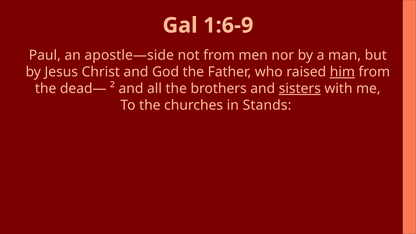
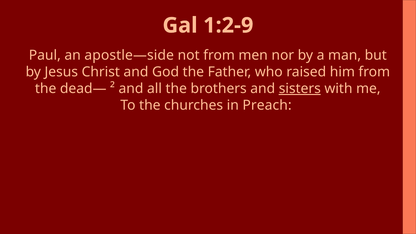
1:6-9: 1:6-9 -> 1:2-9
him underline: present -> none
Stands: Stands -> Preach
